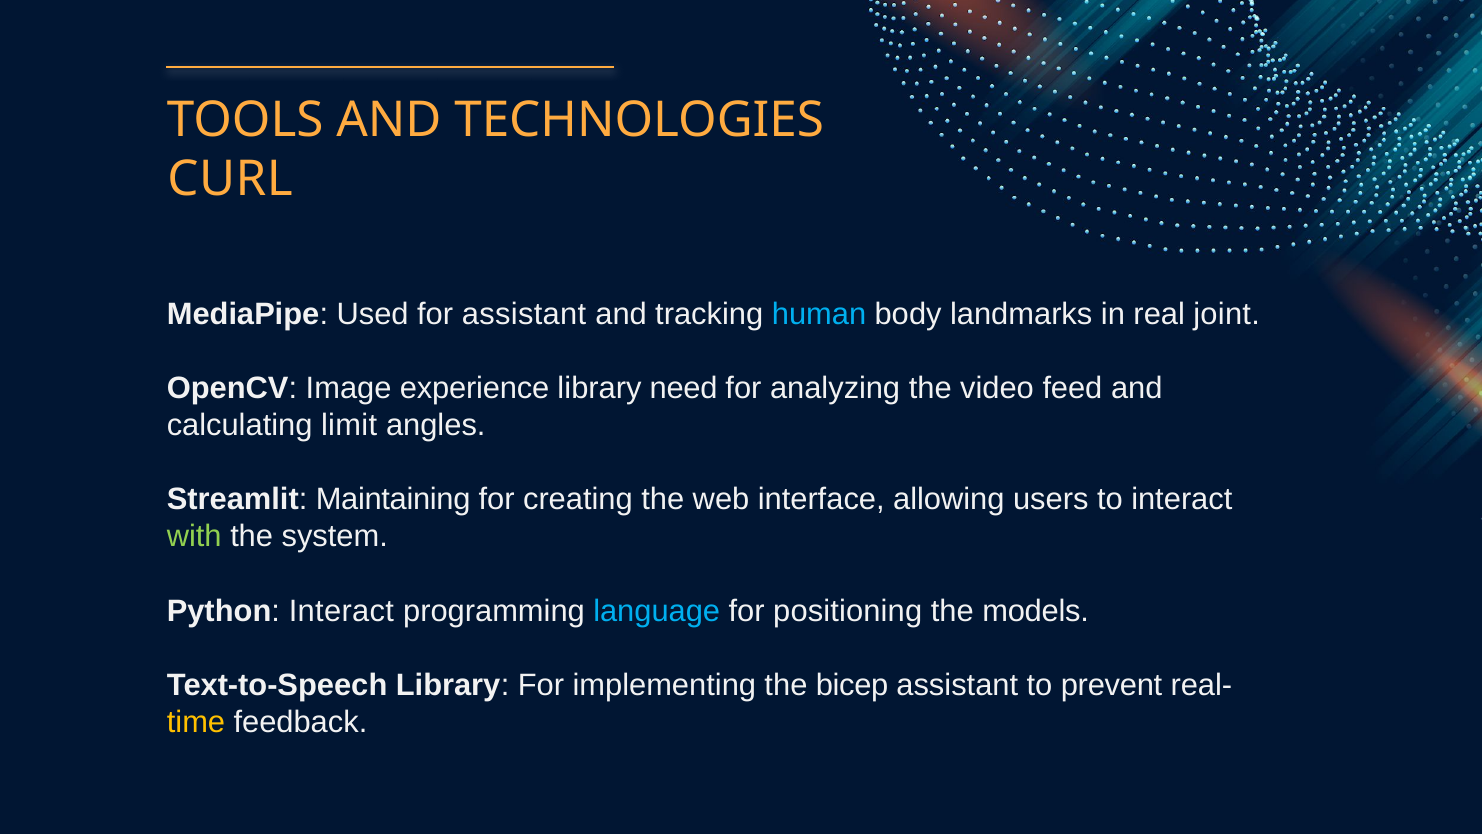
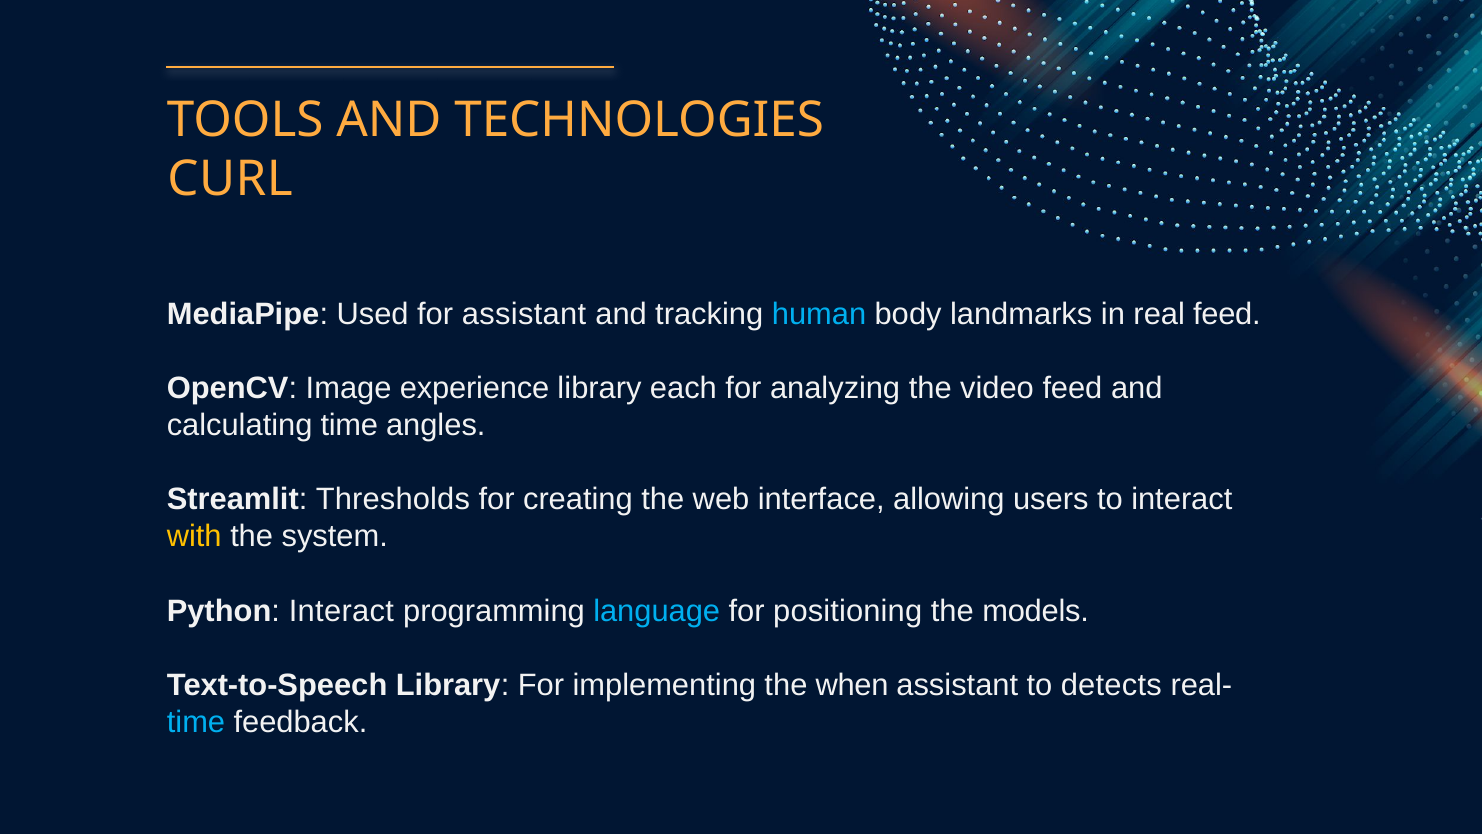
real joint: joint -> feed
need: need -> each
calculating limit: limit -> time
Maintaining: Maintaining -> Thresholds
with colour: light green -> yellow
bicep: bicep -> when
prevent: prevent -> detects
time at (196, 722) colour: yellow -> light blue
